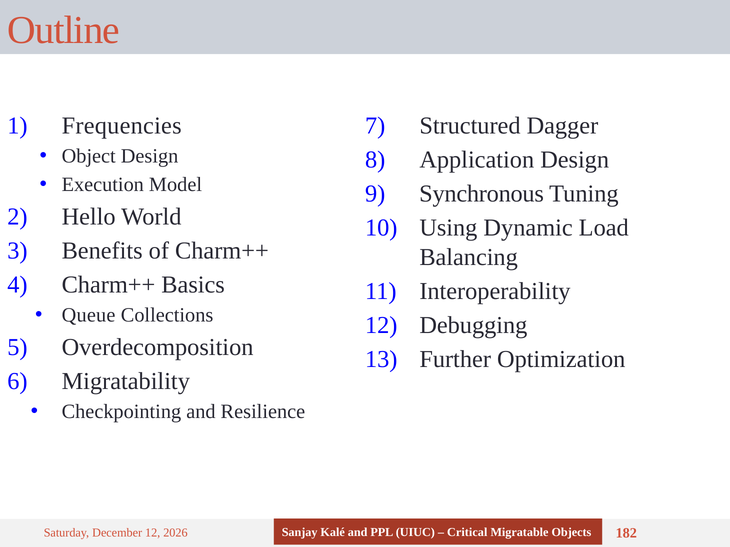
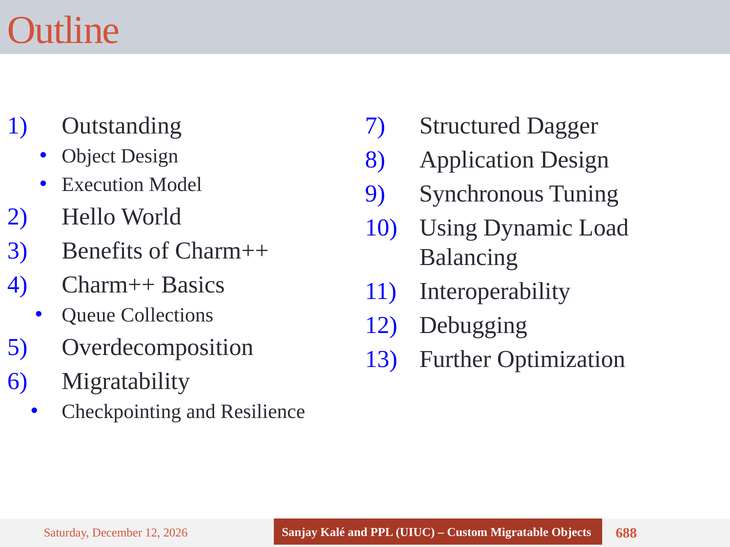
Frequencies: Frequencies -> Outstanding
Critical: Critical -> Custom
182: 182 -> 688
